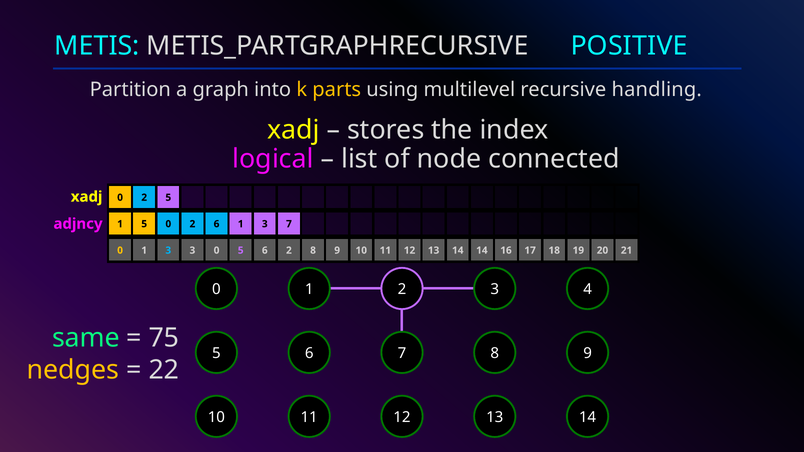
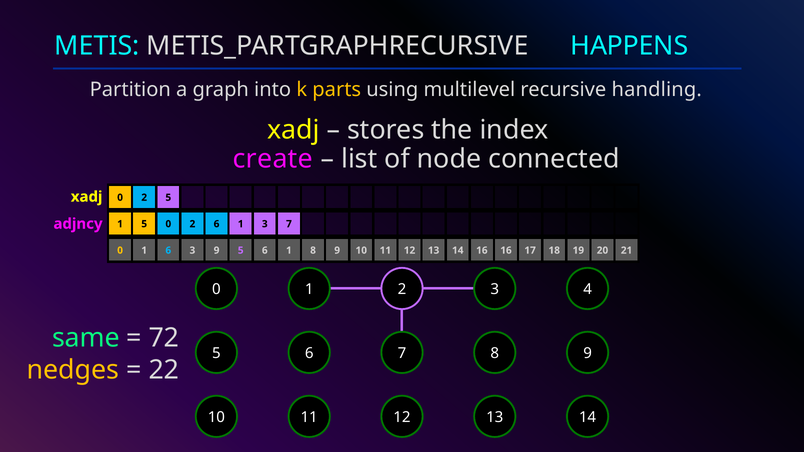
POSITIVE: POSITIVE -> HAPPENS
logical: logical -> create
0 1 3: 3 -> 6
3 0: 0 -> 9
5 6 2: 2 -> 1
14 14: 14 -> 16
75: 75 -> 72
